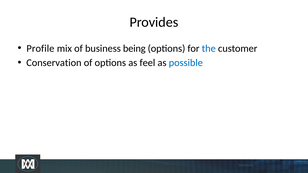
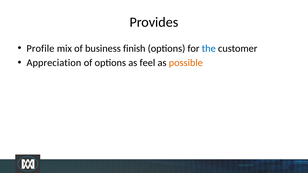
being: being -> finish
Conservation: Conservation -> Appreciation
possible colour: blue -> orange
